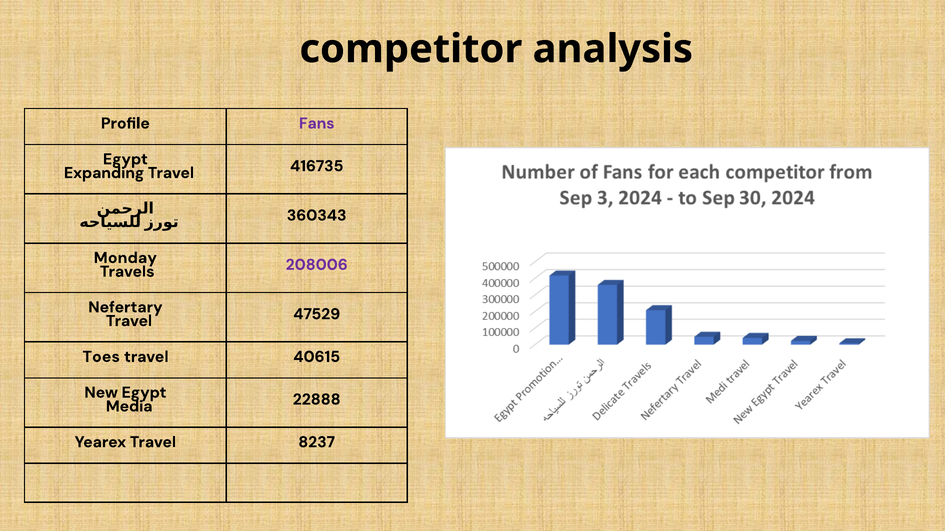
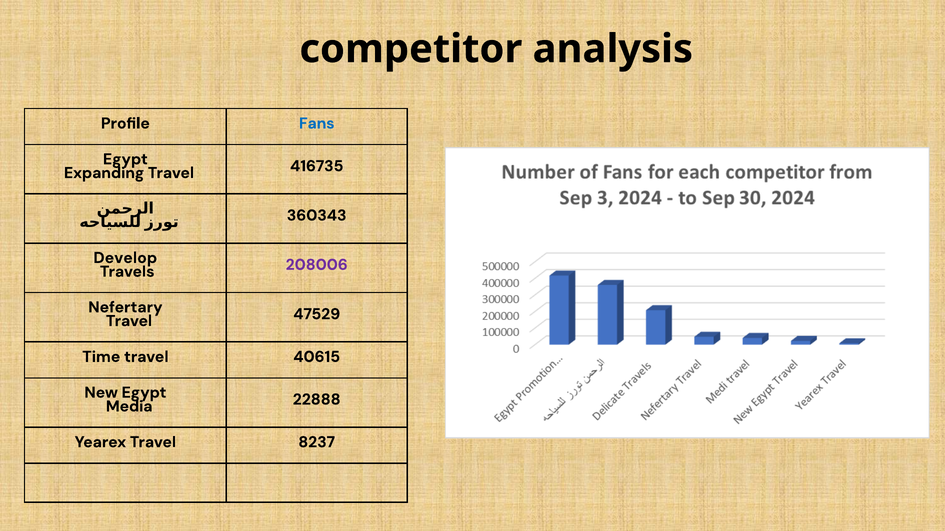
Fans colour: purple -> blue
Monday: Monday -> Develop
Toes: Toes -> Time
